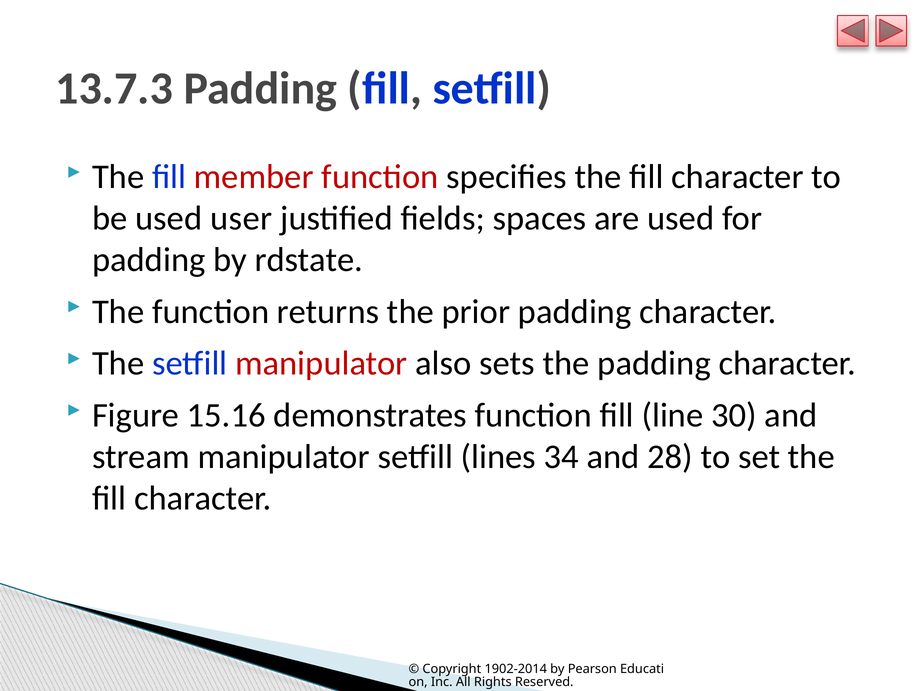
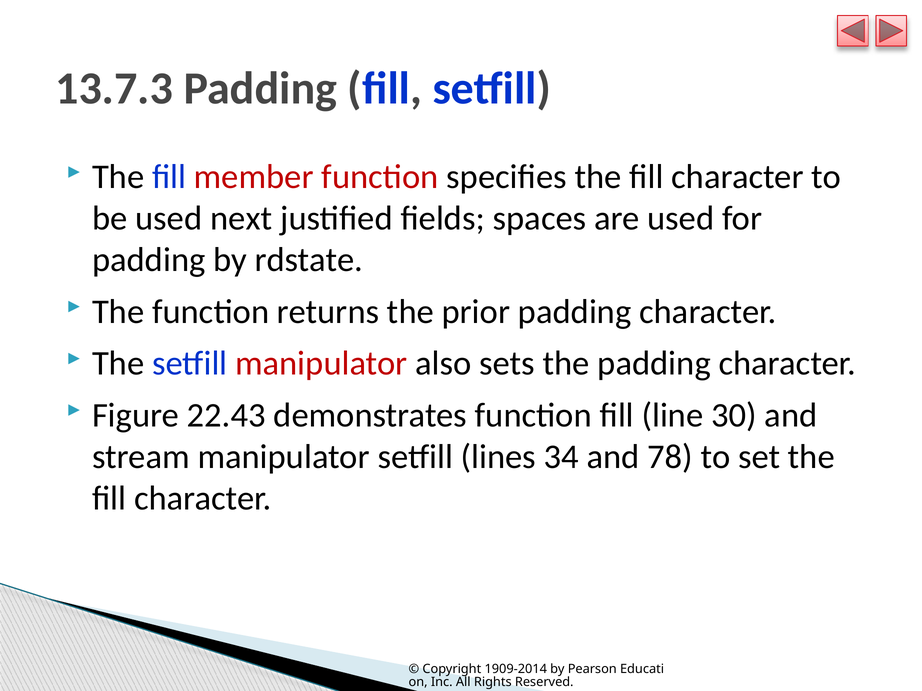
user: user -> next
15.16: 15.16 -> 22.43
28: 28 -> 78
1902-2014: 1902-2014 -> 1909-2014
